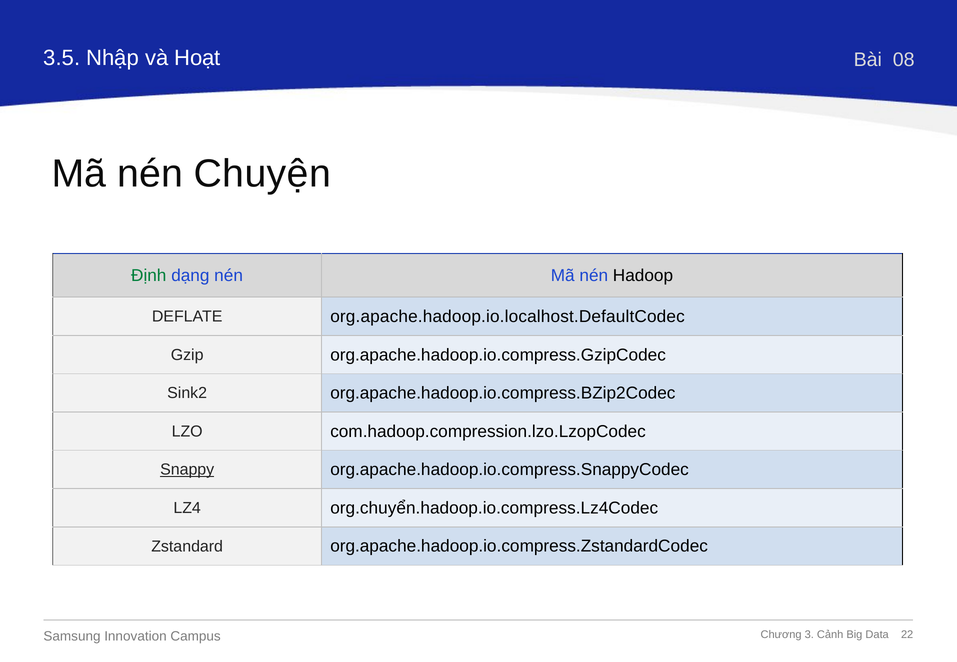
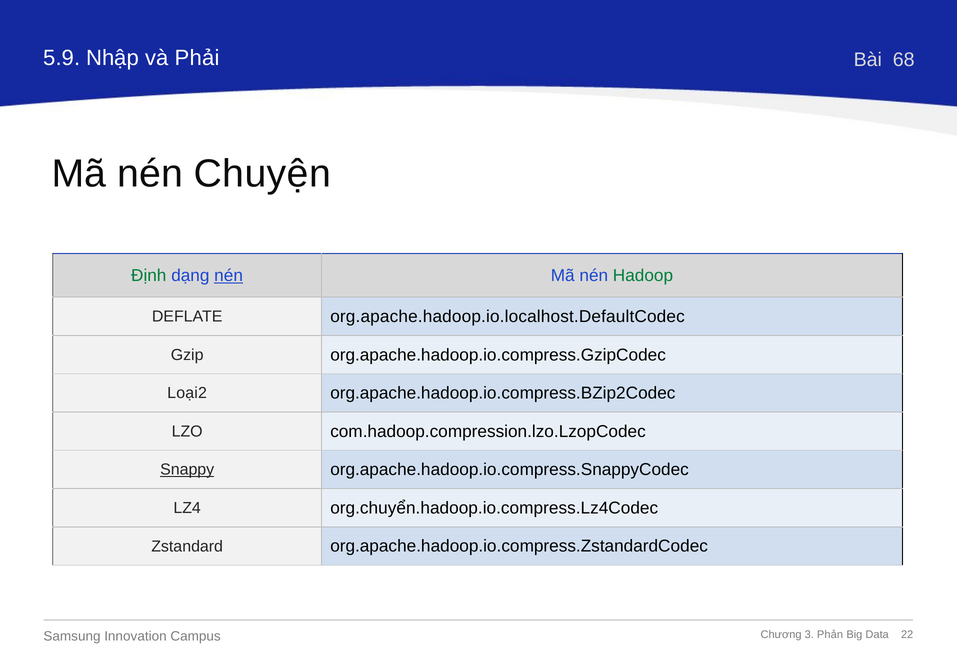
3.5: 3.5 -> 5.9
Hoạt: Hoạt -> Phải
08: 08 -> 68
nén at (229, 276) underline: none -> present
Hadoop colour: black -> green
Sink2: Sink2 -> Loại2
Cảnh: Cảnh -> Phản
